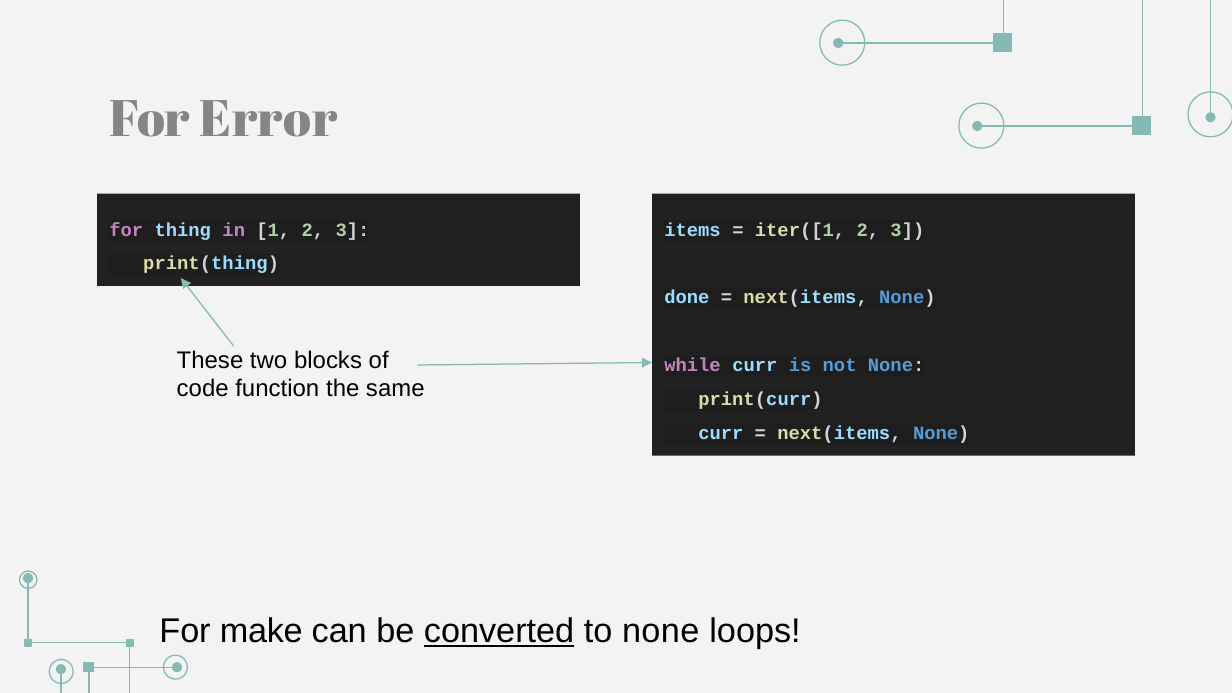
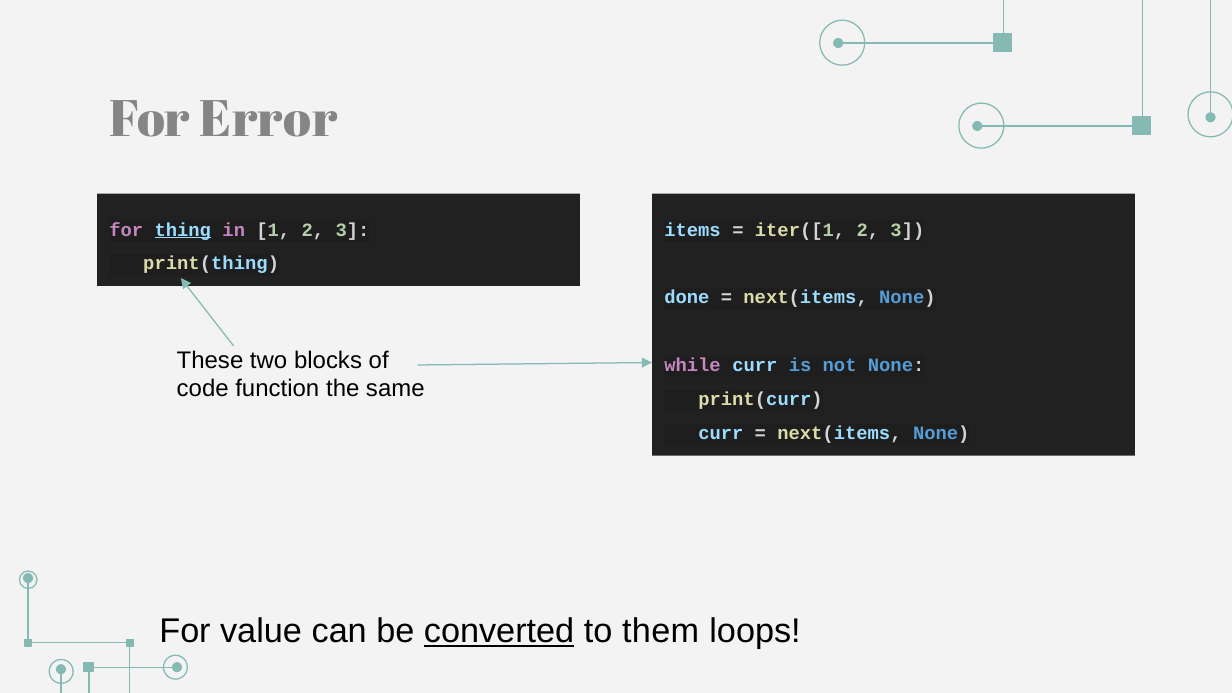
thing underline: none -> present
make: make -> value
to none: none -> them
